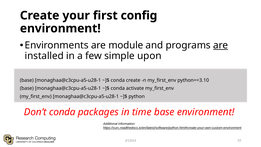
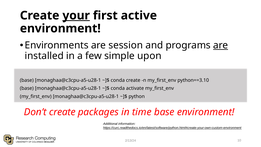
your underline: none -> present
config: config -> active
module: module -> session
Don’t conda: conda -> create
